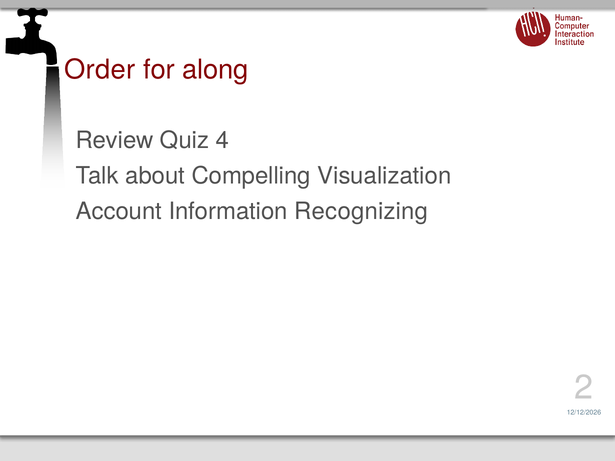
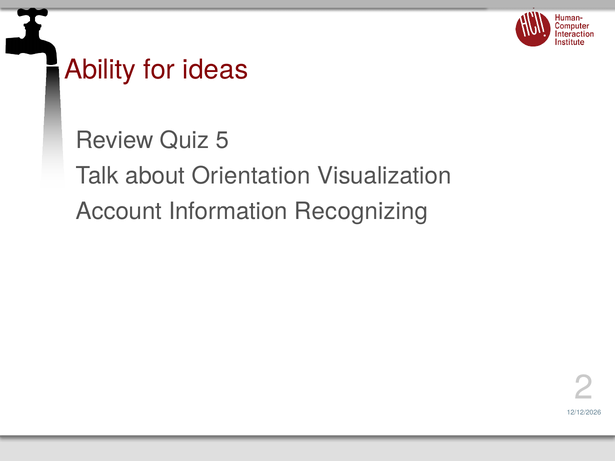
Order: Order -> Ability
along: along -> ideas
4: 4 -> 5
Compelling: Compelling -> Orientation
